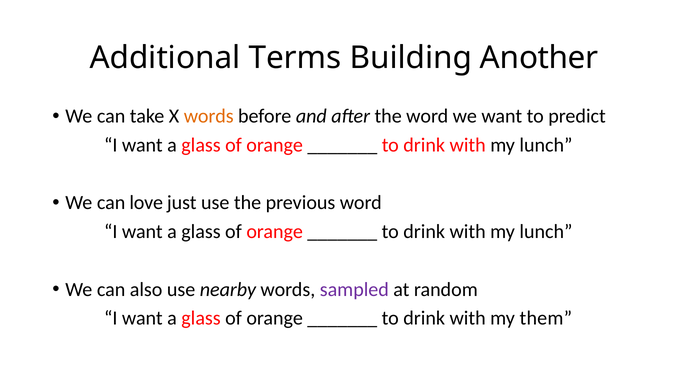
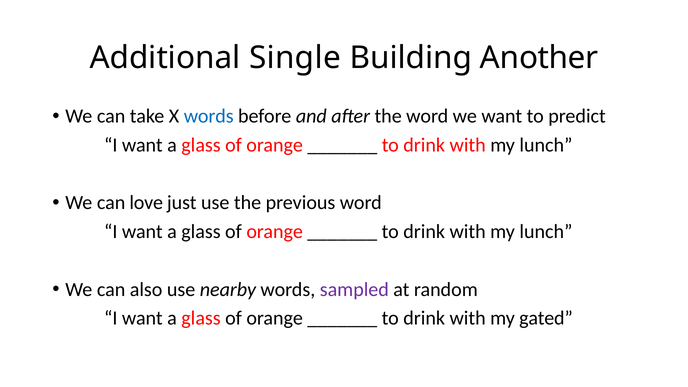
Terms: Terms -> Single
words at (209, 116) colour: orange -> blue
them: them -> gated
